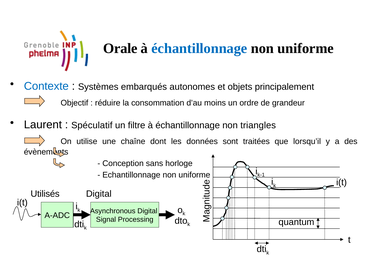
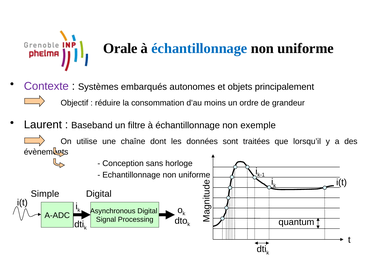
Contexte colour: blue -> purple
Spéculatif: Spéculatif -> Baseband
triangles: triangles -> exemple
Utilisés: Utilisés -> Simple
